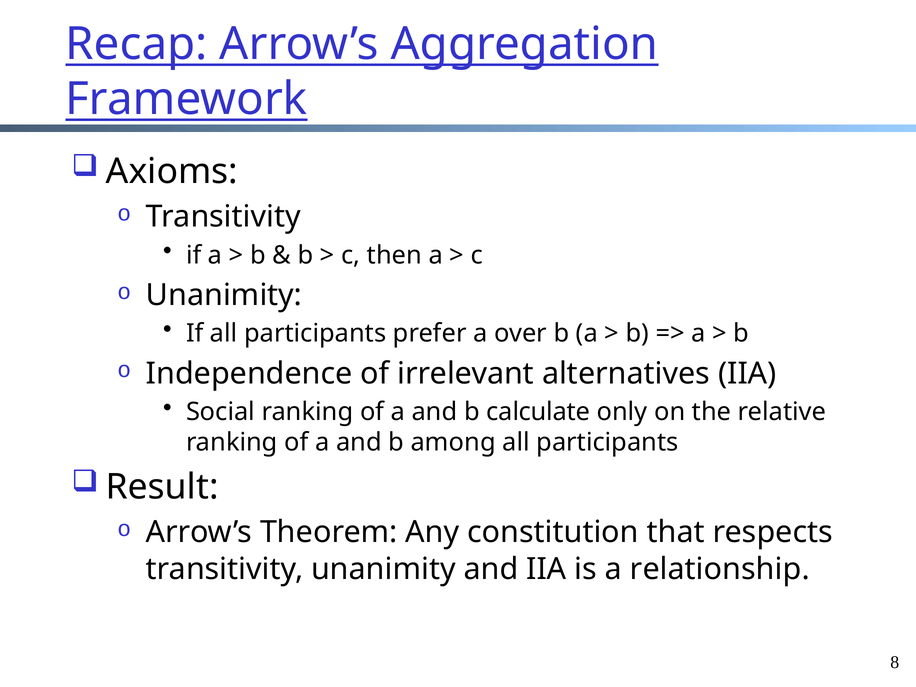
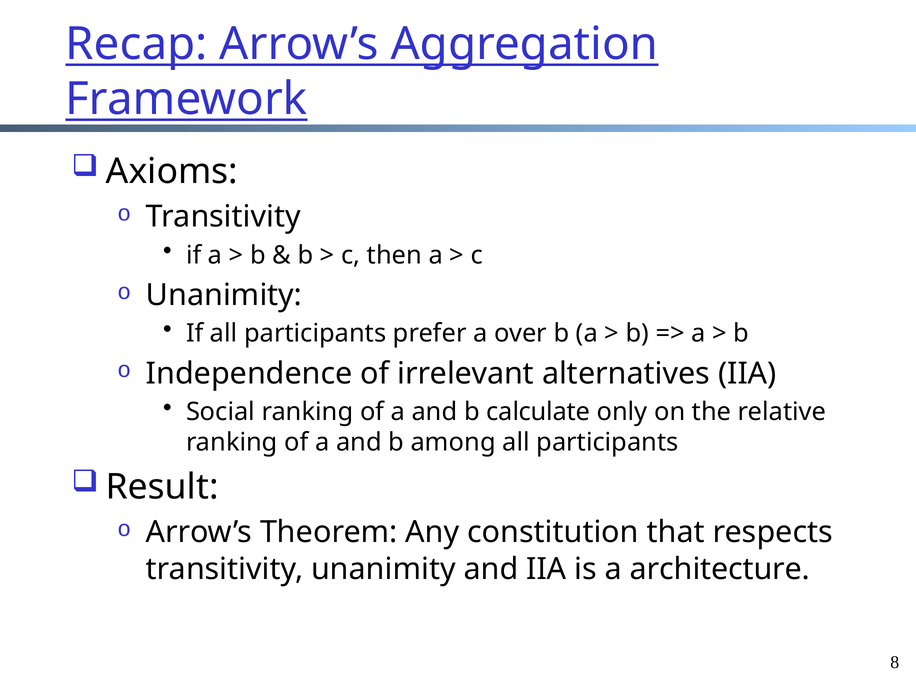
relationship: relationship -> architecture
